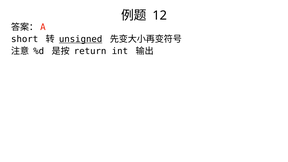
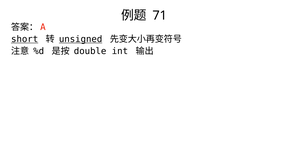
12: 12 -> 71
short underline: none -> present
return: return -> double
